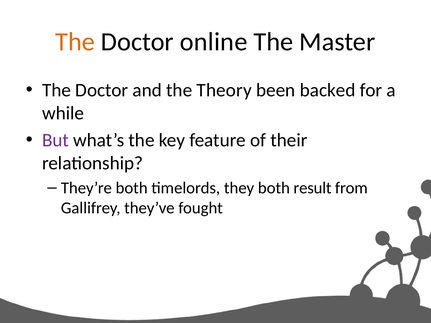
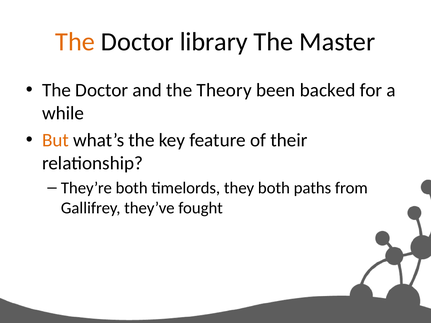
online: online -> library
But colour: purple -> orange
result: result -> paths
